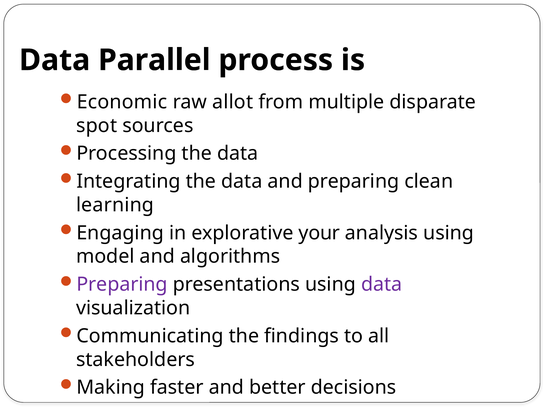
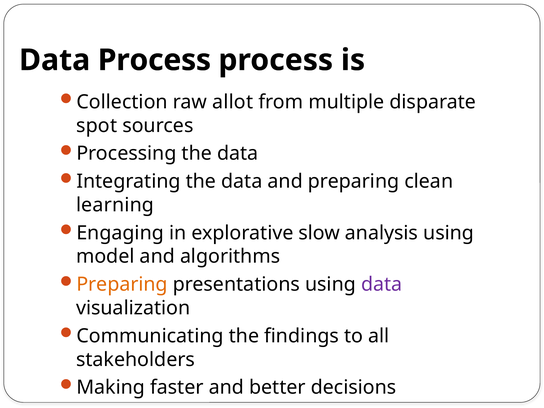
Data Parallel: Parallel -> Process
Economic: Economic -> Collection
your: your -> slow
Preparing at (122, 284) colour: purple -> orange
